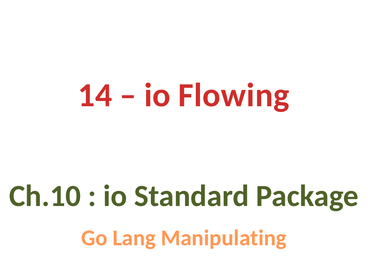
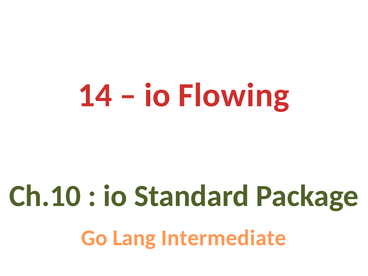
Manipulating: Manipulating -> Intermediate
